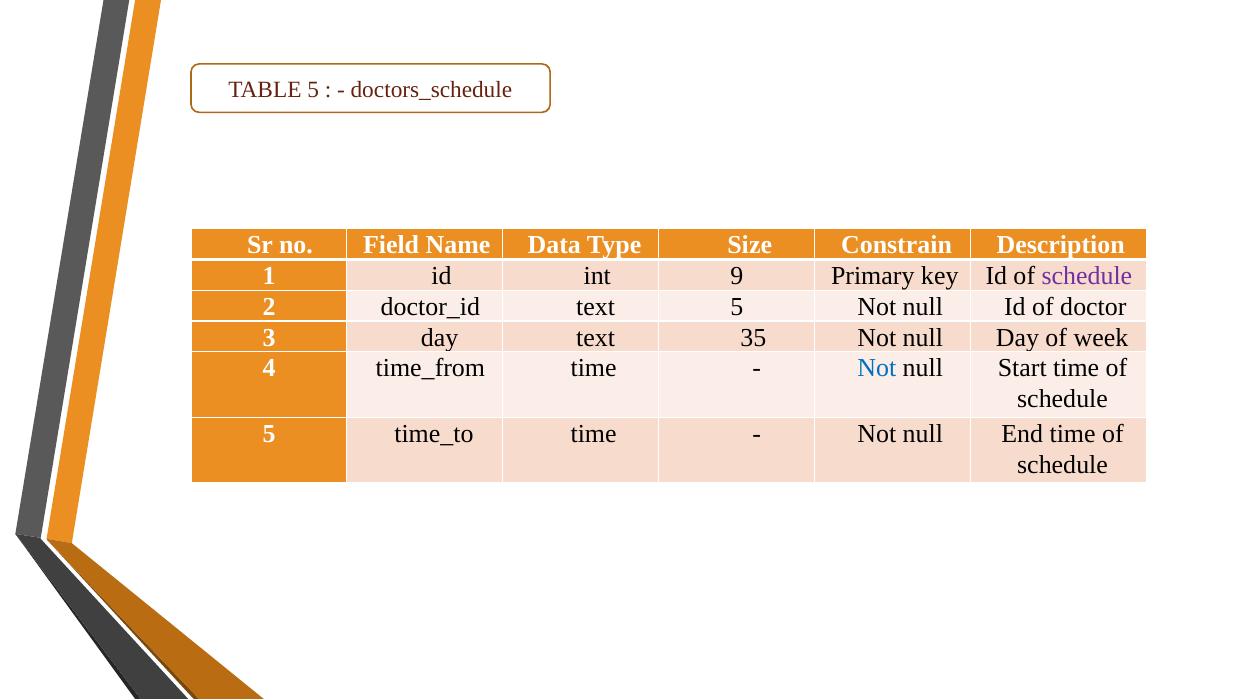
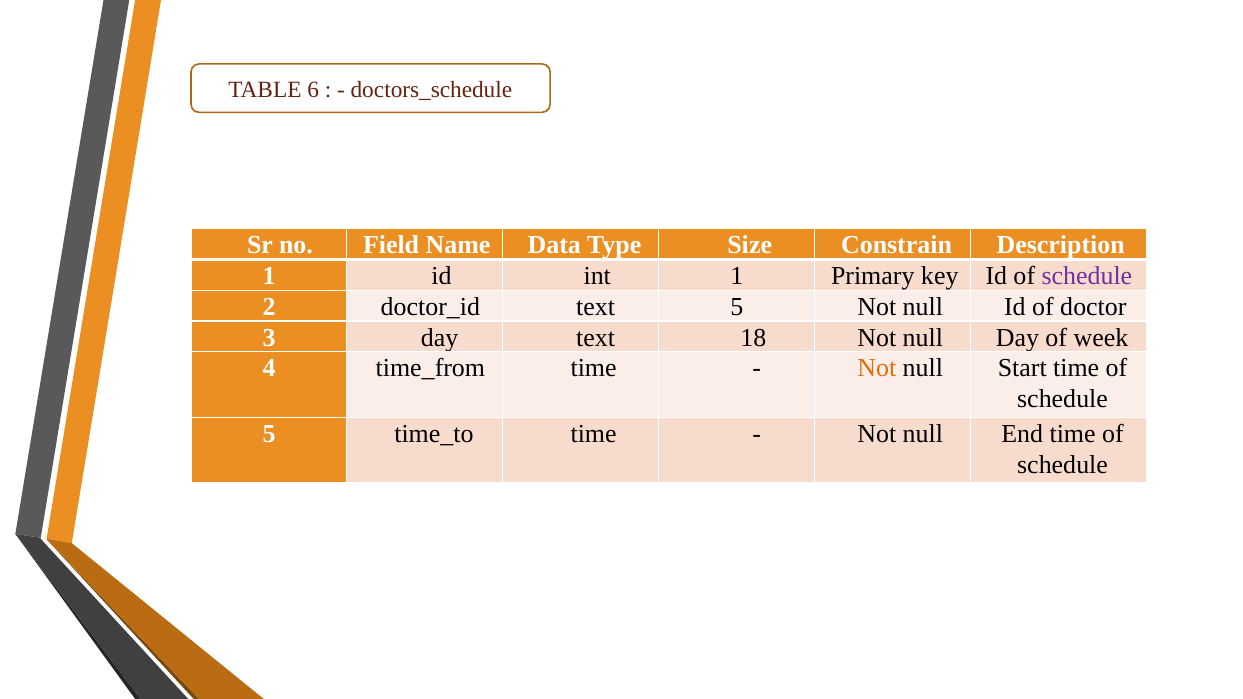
TABLE 5: 5 -> 6
int 9: 9 -> 1
35: 35 -> 18
Not at (877, 368) colour: blue -> orange
